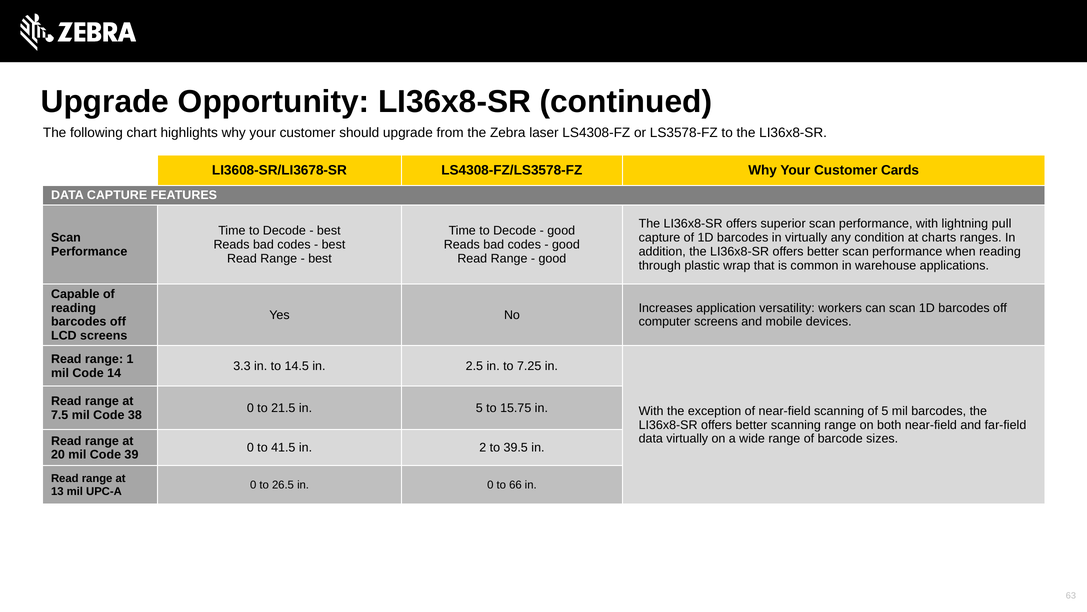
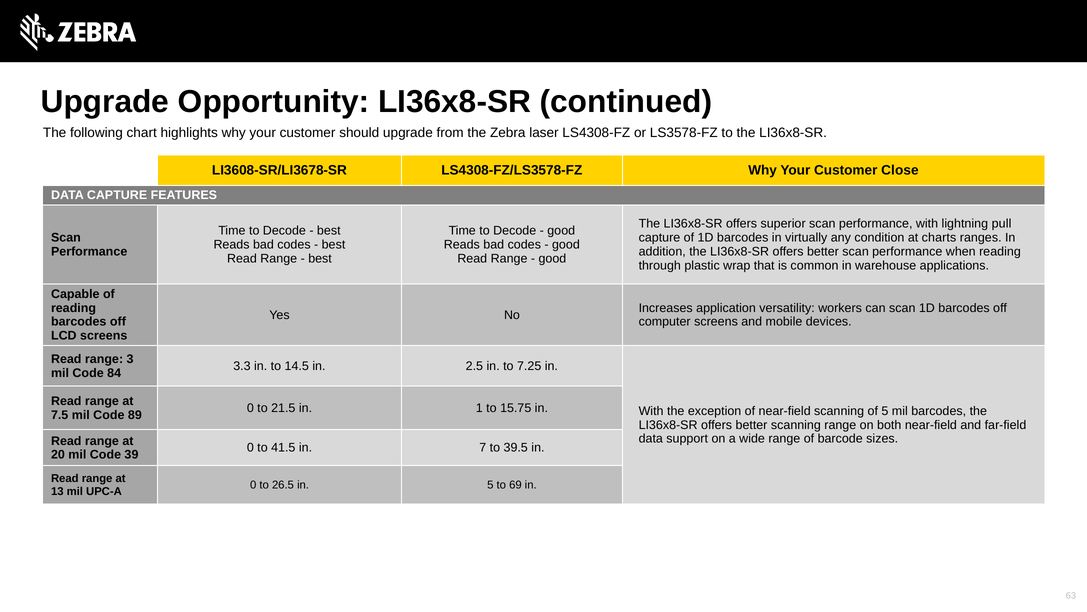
Cards: Cards -> Close
1: 1 -> 3
14: 14 -> 84
in 5: 5 -> 1
38: 38 -> 89
data virtually: virtually -> support
2: 2 -> 7
in 0: 0 -> 5
66: 66 -> 69
